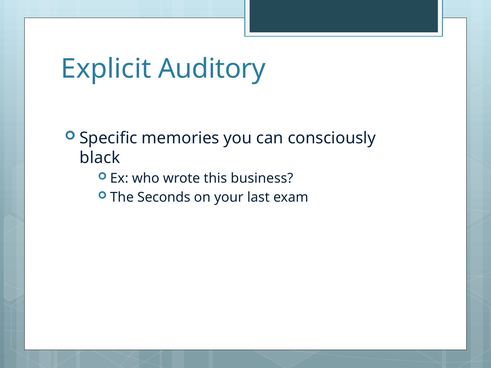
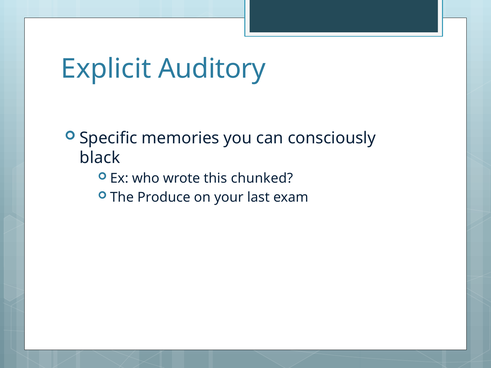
business: business -> chunked
Seconds: Seconds -> Produce
